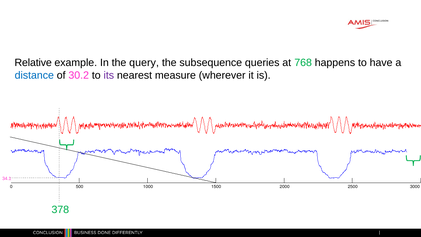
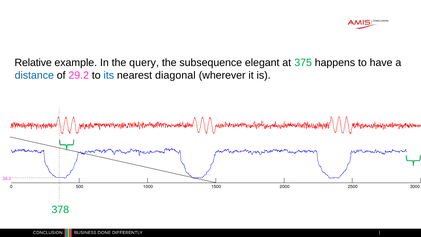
queries: queries -> elegant
768: 768 -> 375
30.2: 30.2 -> 29.2
its colour: purple -> blue
measure: measure -> diagonal
